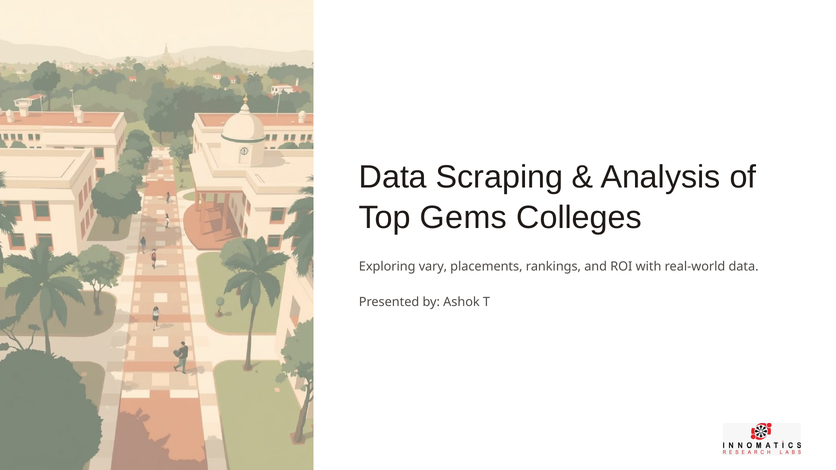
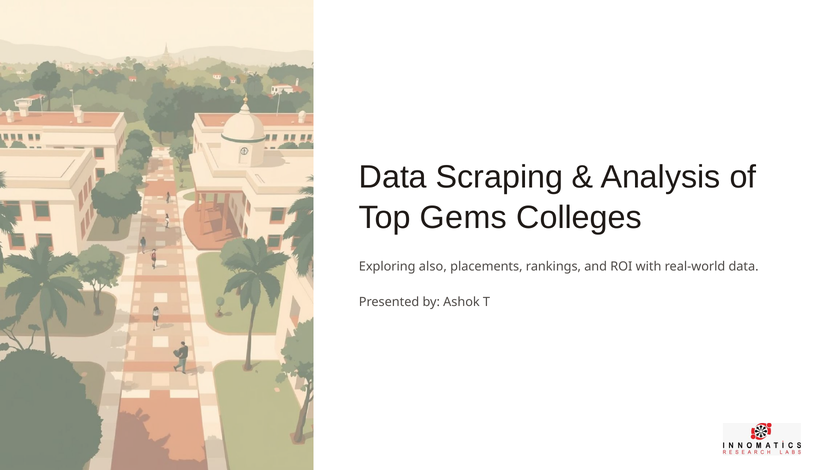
vary: vary -> also
